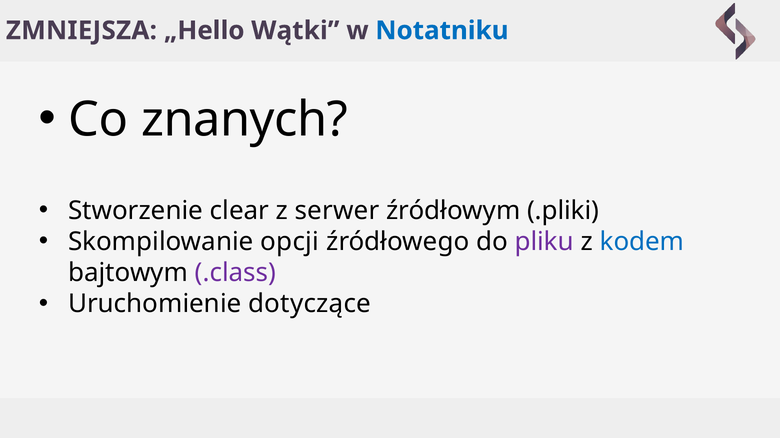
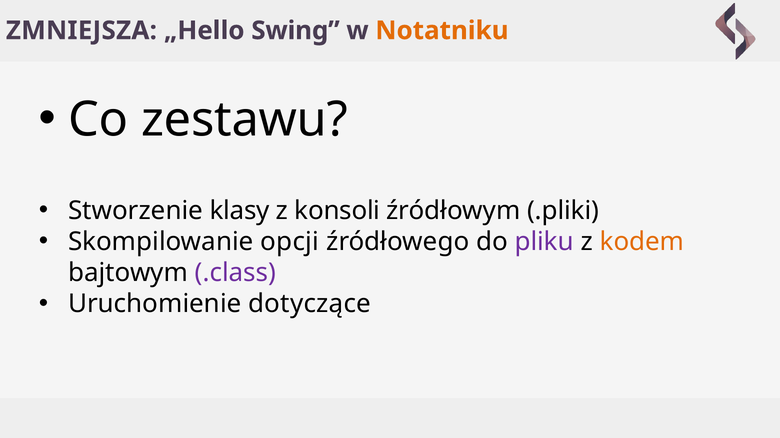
Wątki: Wątki -> Swing
Notatniku colour: blue -> orange
znanych: znanych -> zestawu
clear: clear -> klasy
serwer: serwer -> konsoli
kodem colour: blue -> orange
